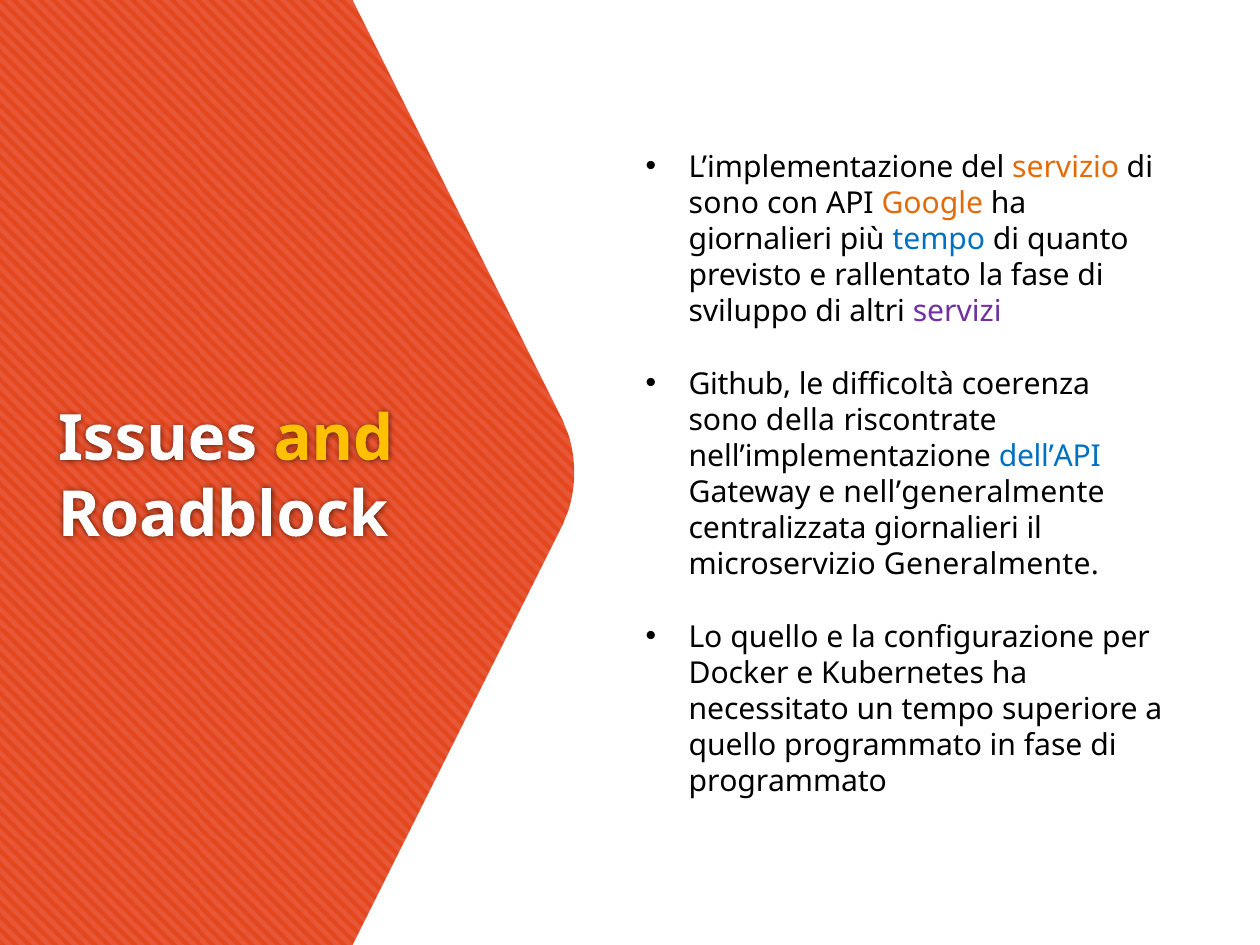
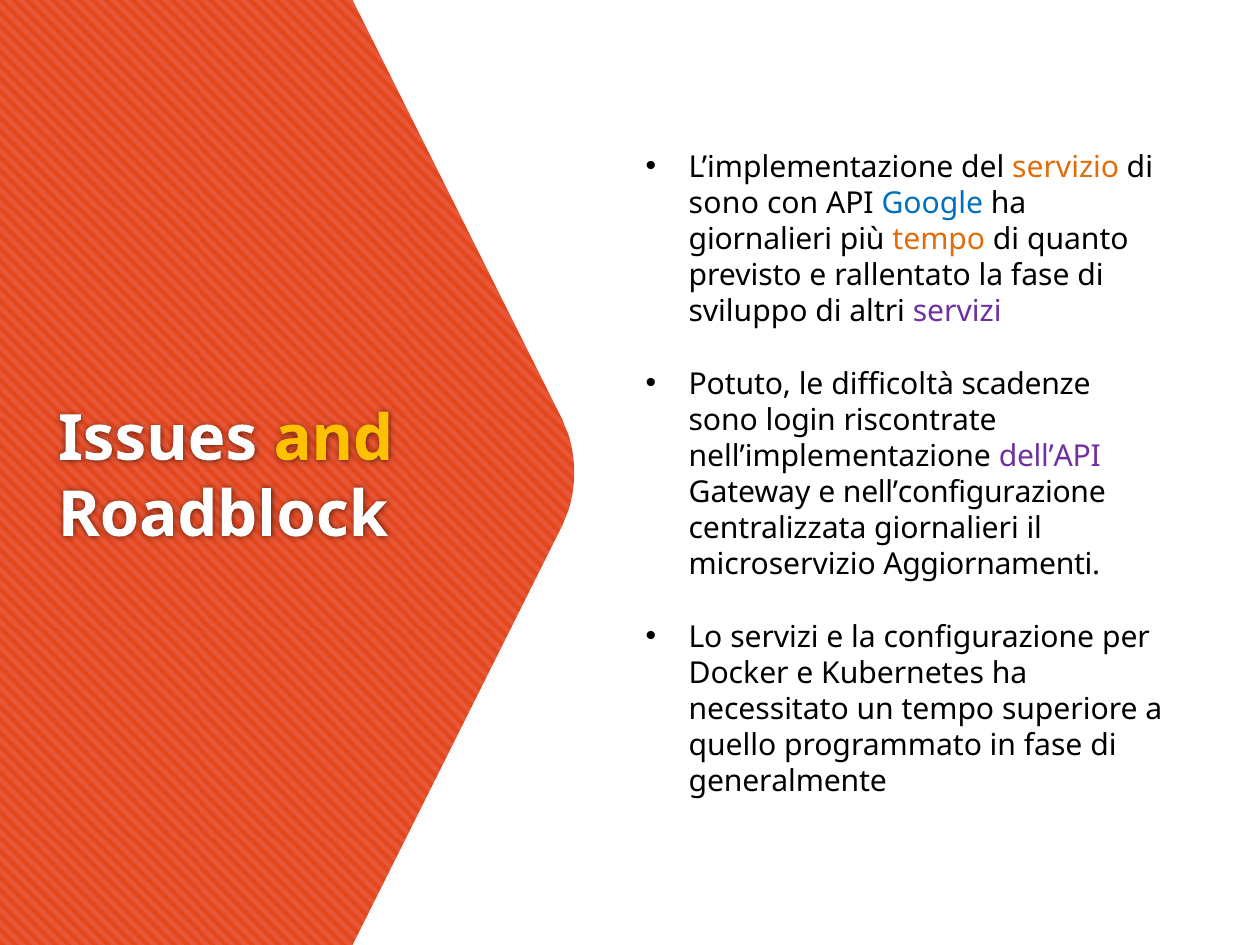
Google colour: orange -> blue
tempo at (939, 240) colour: blue -> orange
Github: Github -> Potuto
coerenza: coerenza -> scadenze
della: della -> login
dell’API colour: blue -> purple
nell’generalmente: nell’generalmente -> nell’configurazione
Generalmente: Generalmente -> Aggiornamenti
Lo quello: quello -> servizi
programmato at (788, 782): programmato -> generalmente
